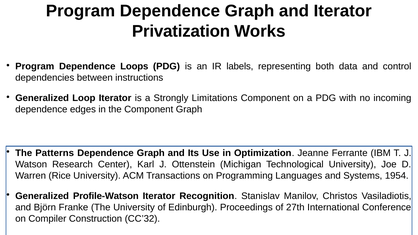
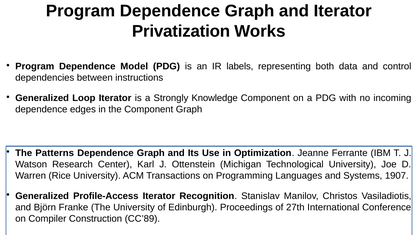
Loops: Loops -> Model
Limitations: Limitations -> Knowledge
1954: 1954 -> 1907
Profile-Watson: Profile-Watson -> Profile-Access
CC’32: CC’32 -> CC’89
